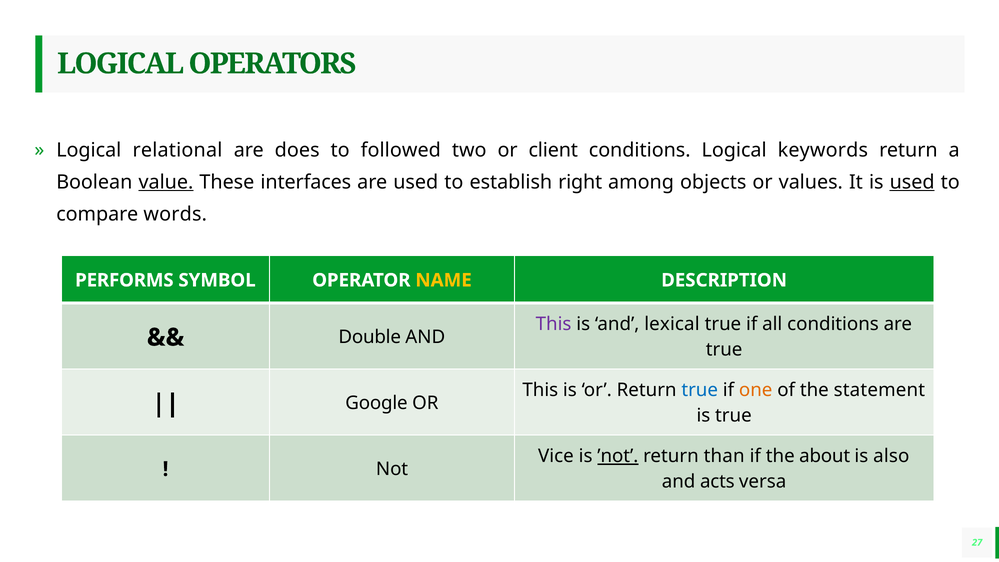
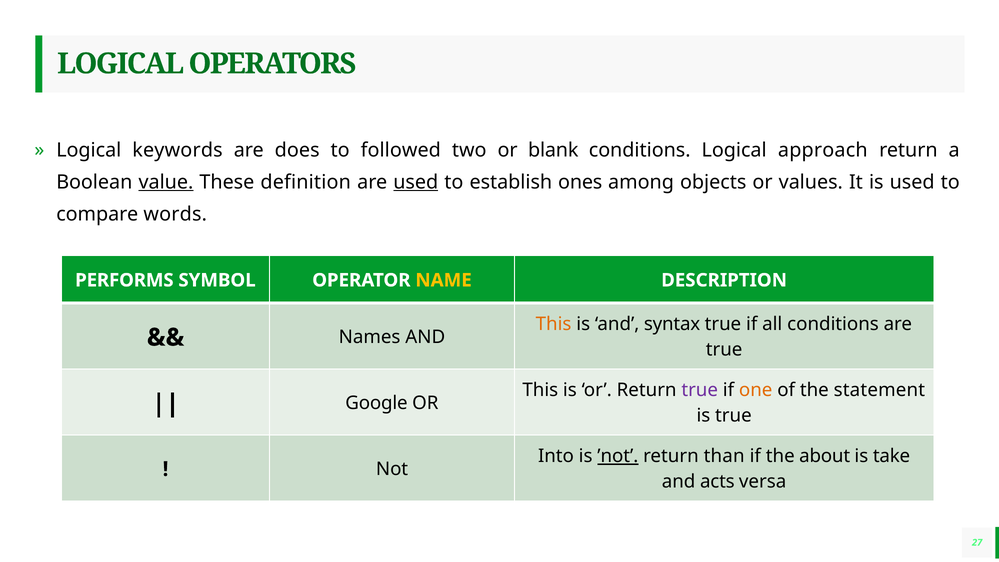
relational: relational -> keywords
client: client -> blank
keywords: keywords -> approach
interfaces: interfaces -> definition
used at (416, 182) underline: none -> present
right: right -> ones
used at (912, 182) underline: present -> none
This at (554, 324) colour: purple -> orange
lexical: lexical -> syntax
Double: Double -> Names
true at (700, 390) colour: blue -> purple
Vice: Vice -> Into
also: also -> take
